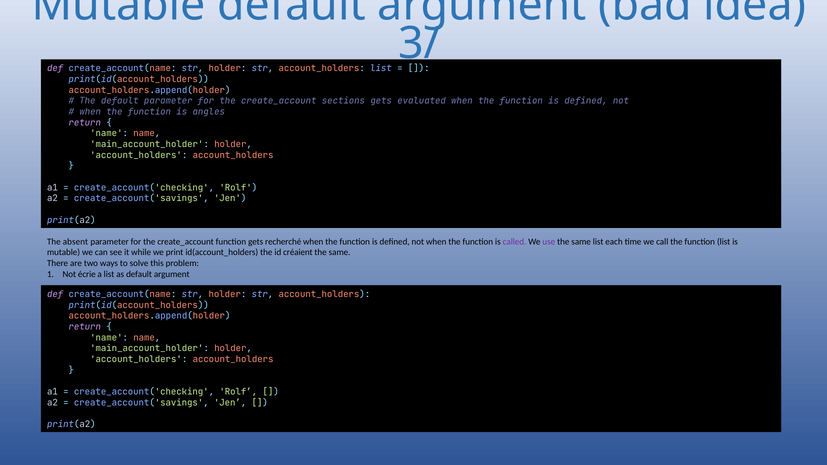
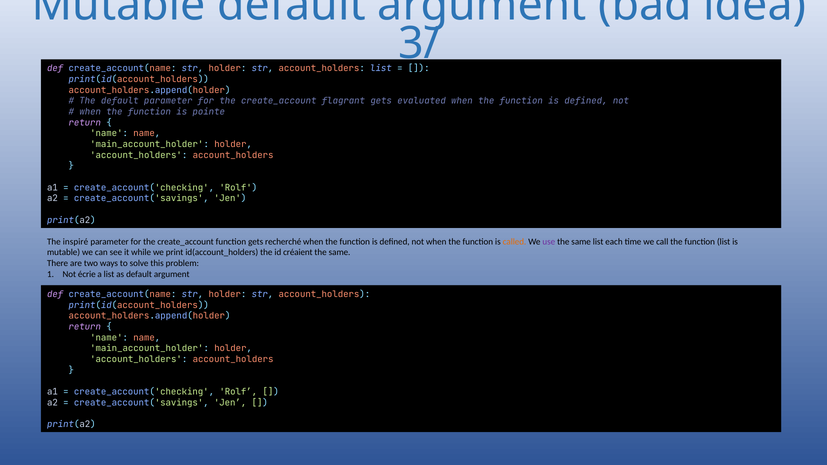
sections: sections -> flagrant
angles: angles -> pointe
absent: absent -> inspiré
called colour: purple -> orange
